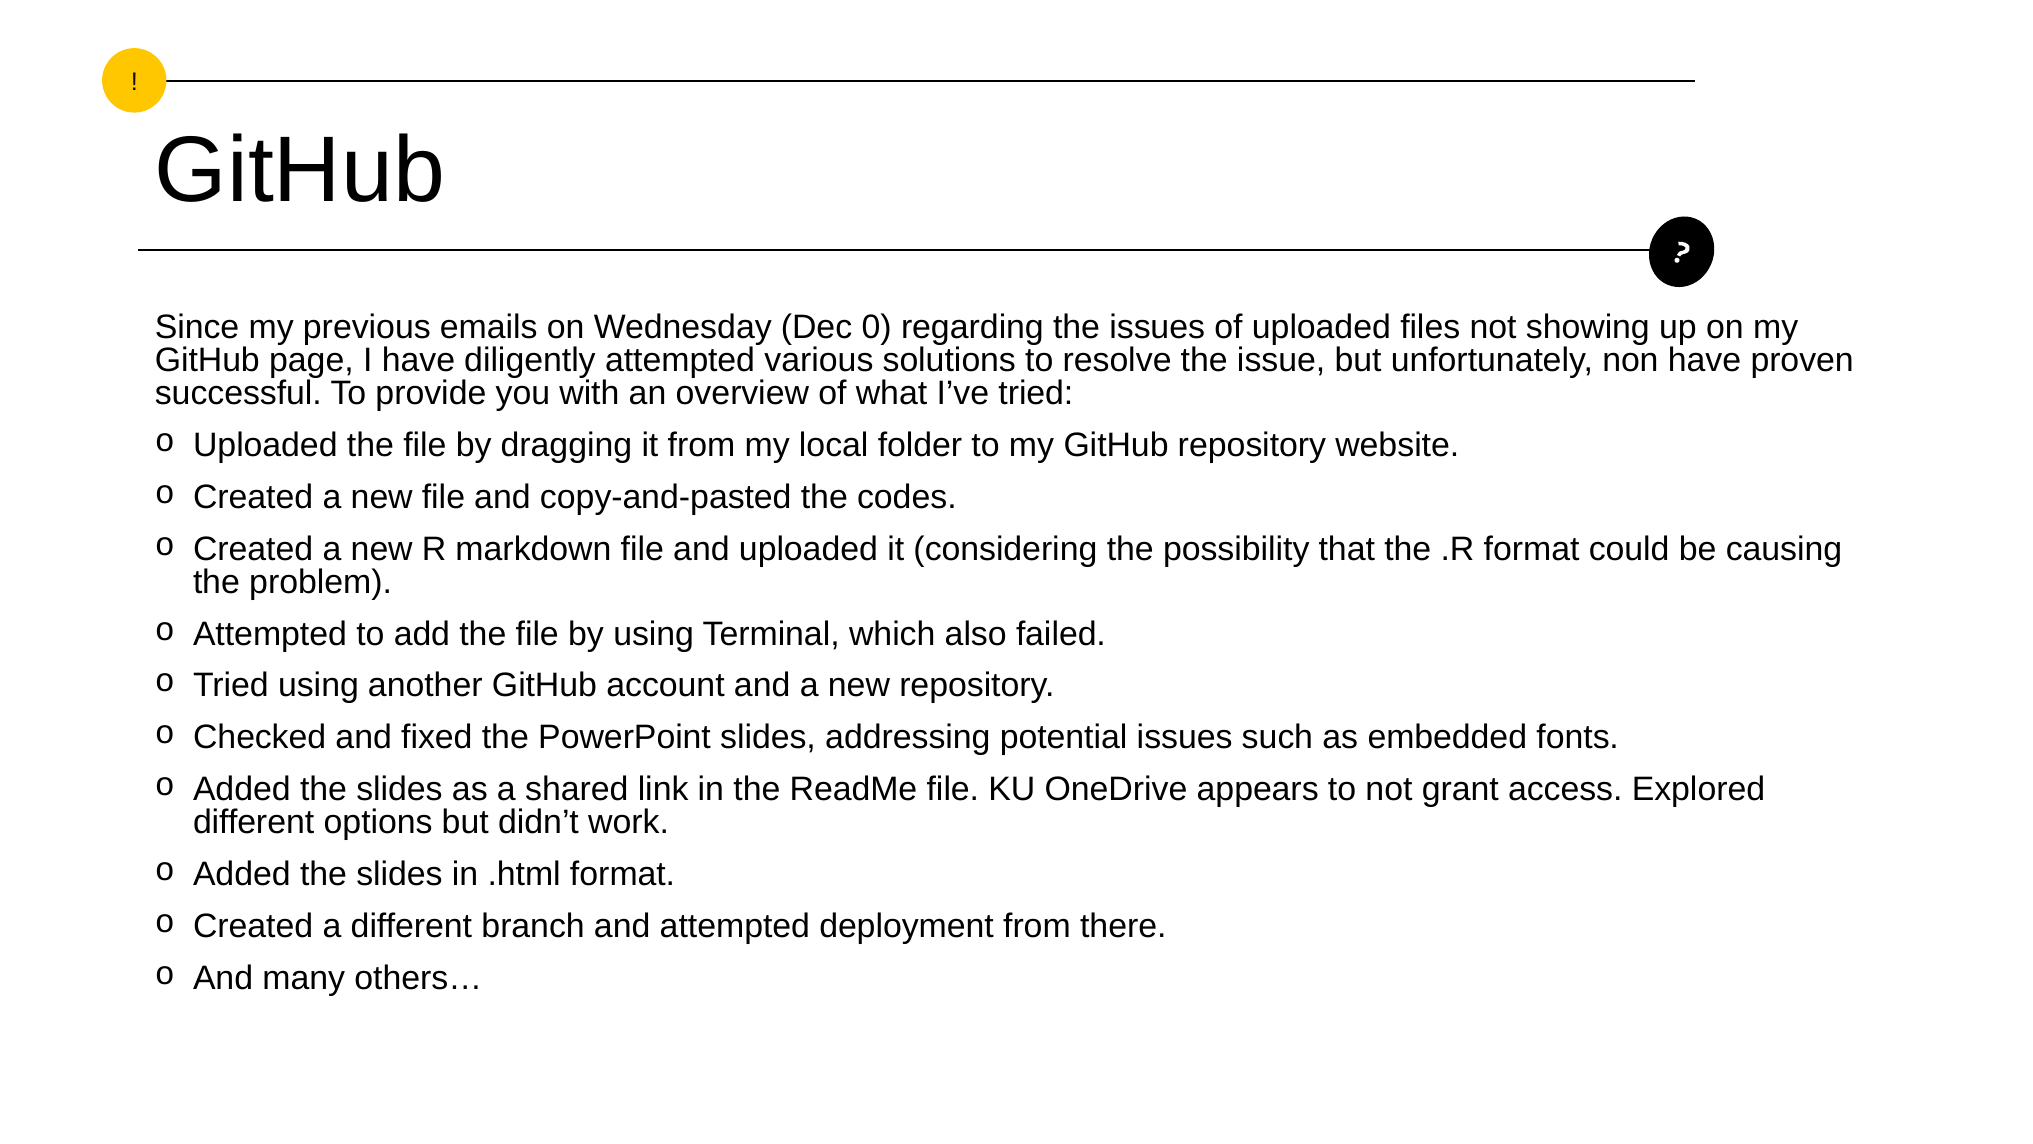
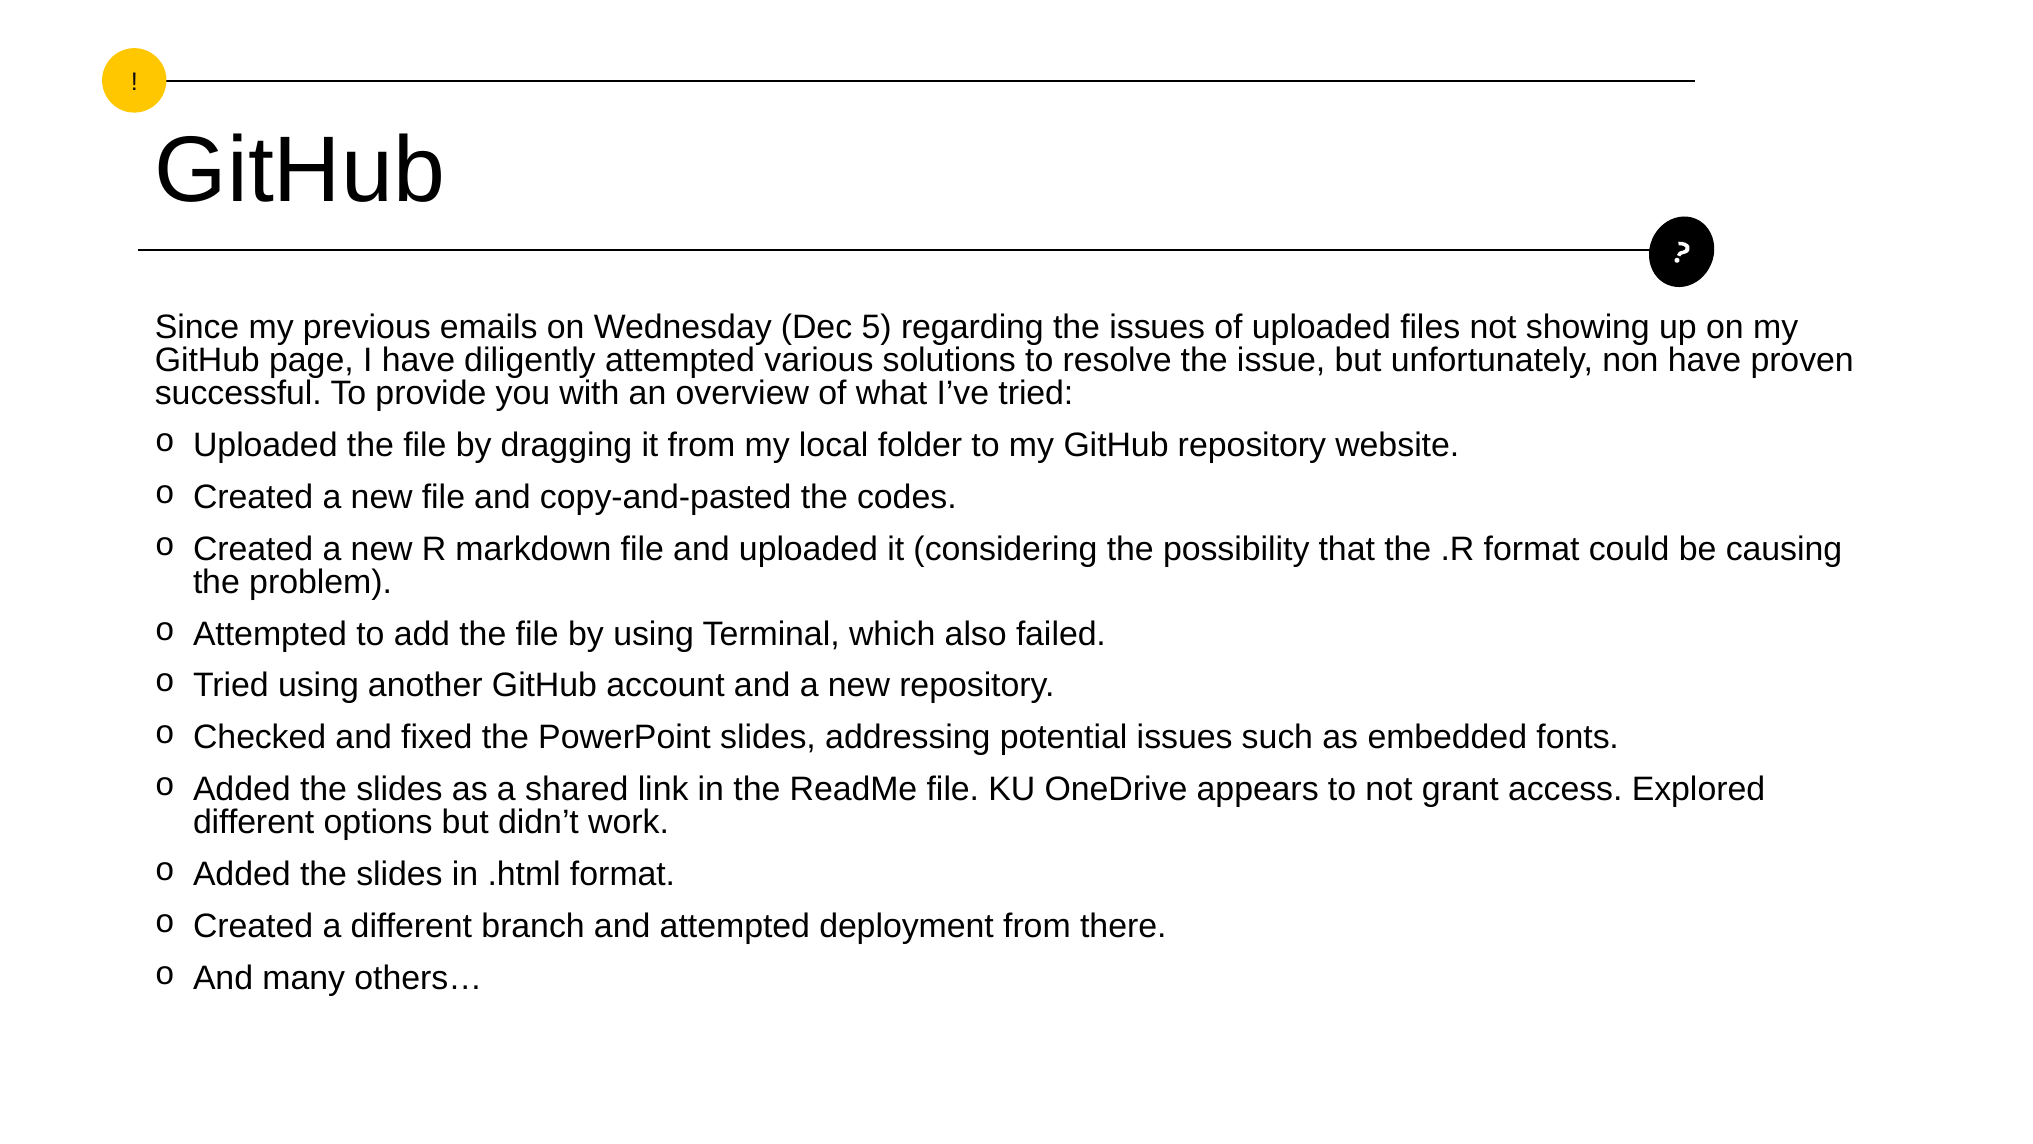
0: 0 -> 5
